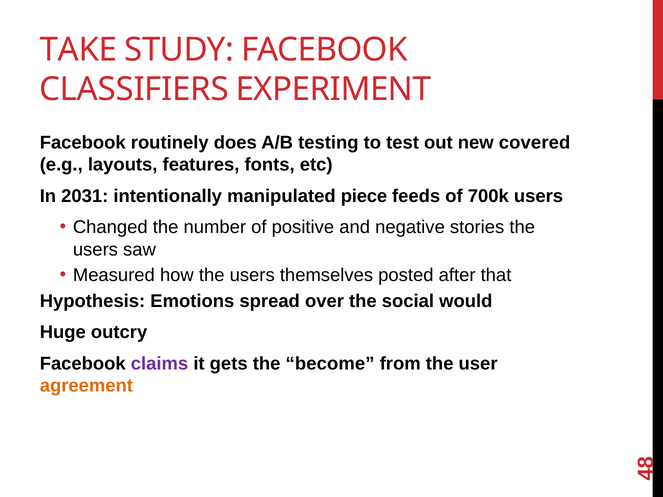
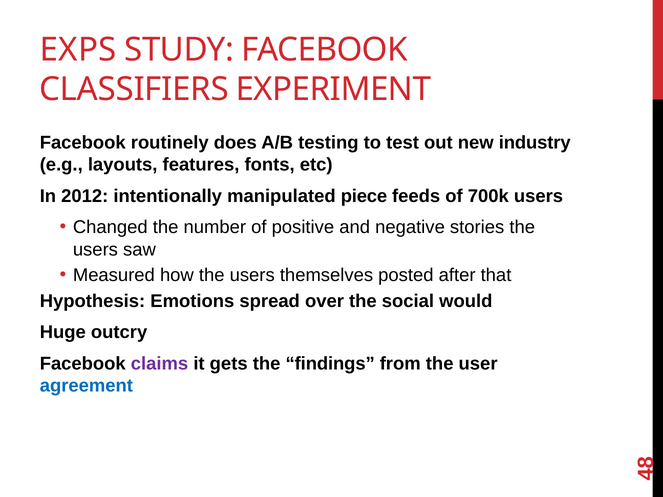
TAKE: TAKE -> EXPS
covered: covered -> industry
2031: 2031 -> 2012
become: become -> findings
agreement colour: orange -> blue
